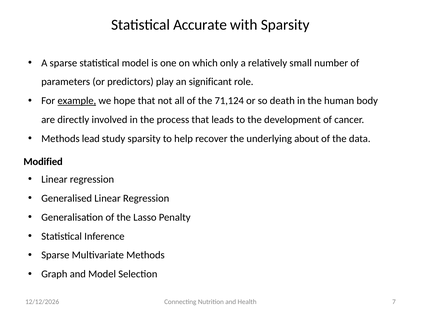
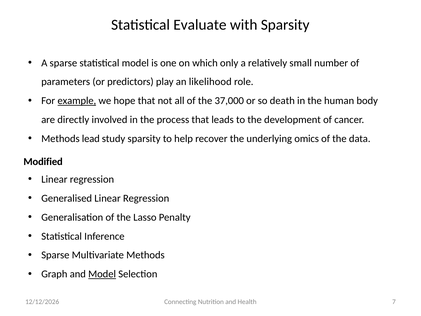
Accurate: Accurate -> Evaluate
significant: significant -> likelihood
71,124: 71,124 -> 37,000
about: about -> omics
Model at (102, 274) underline: none -> present
